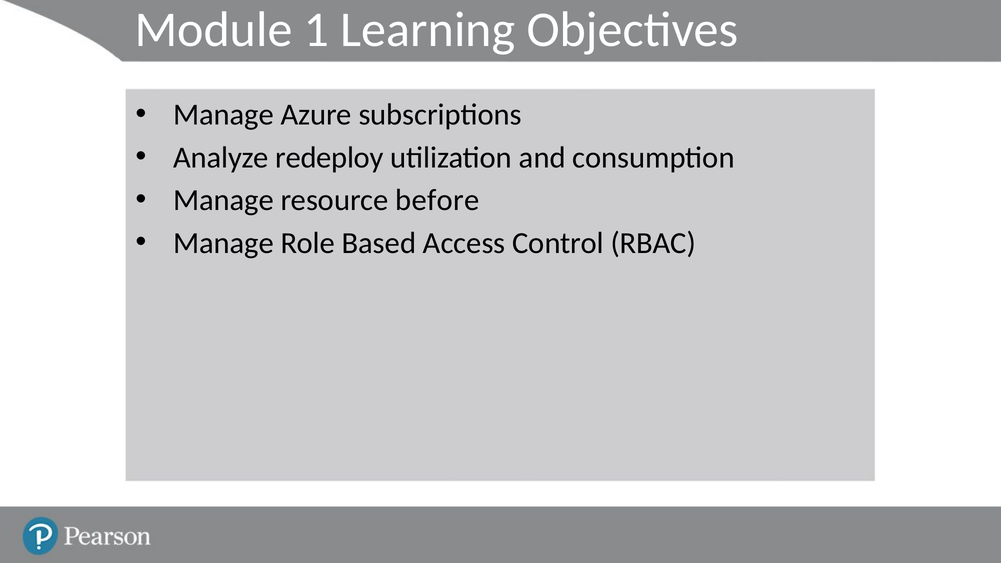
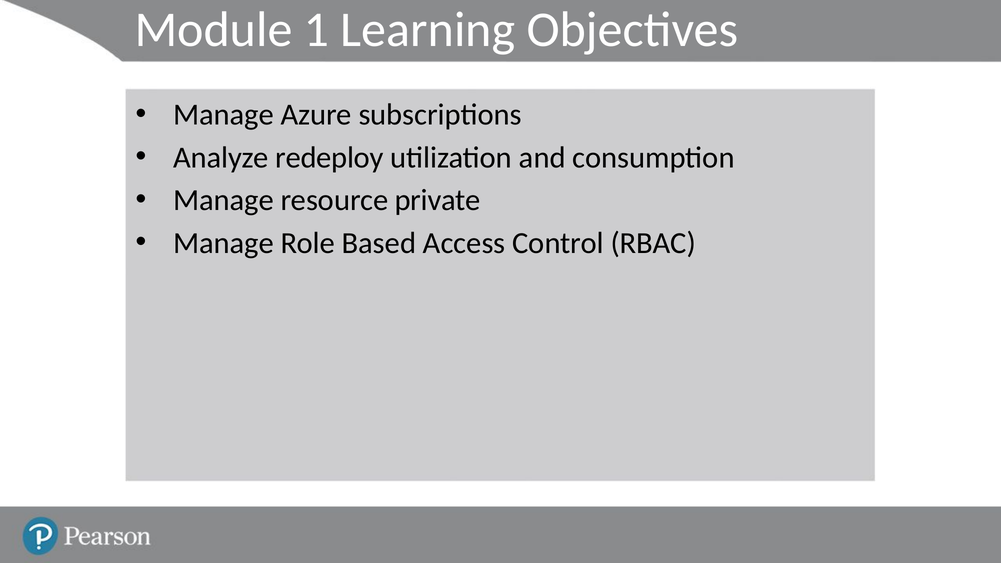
before: before -> private
